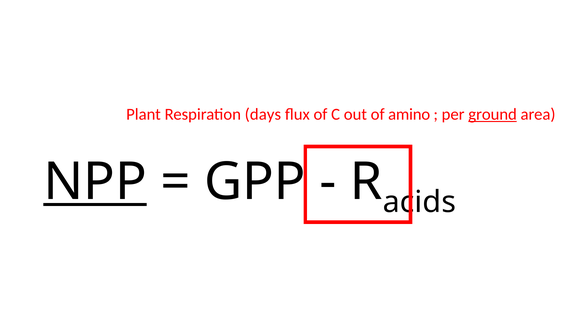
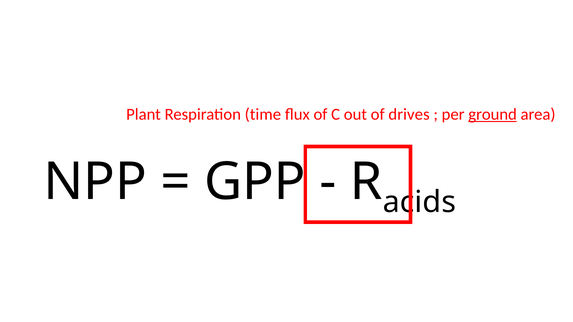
days: days -> time
amino: amino -> drives
NPP underline: present -> none
